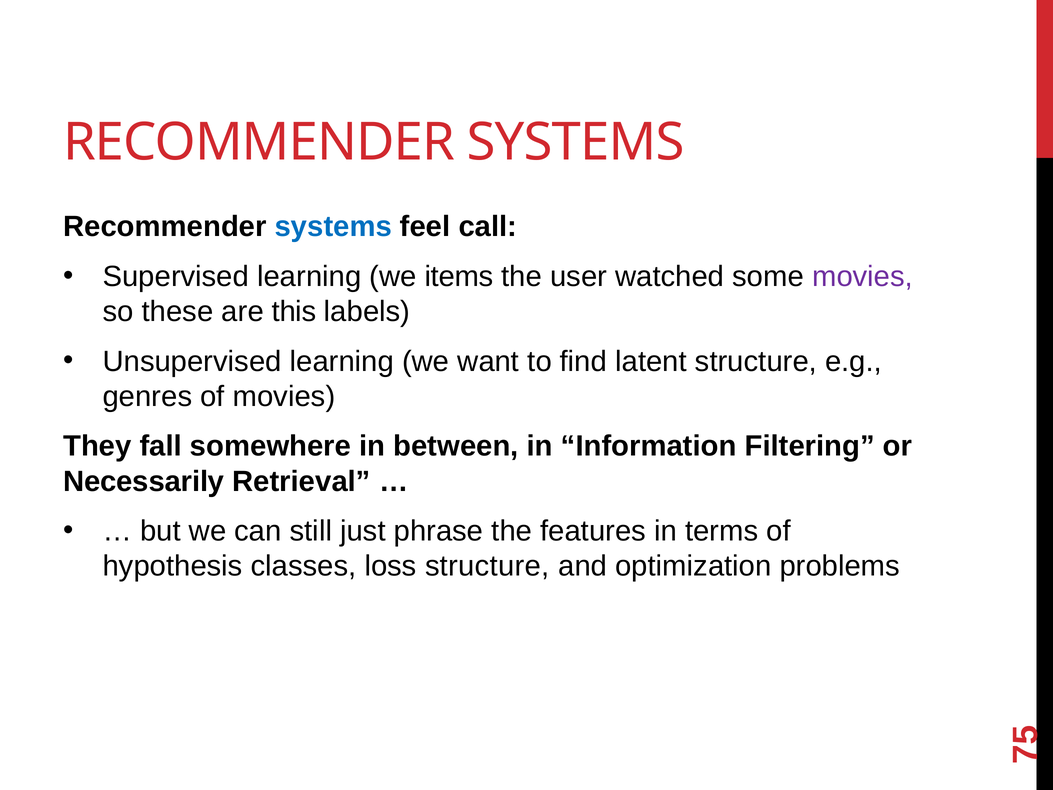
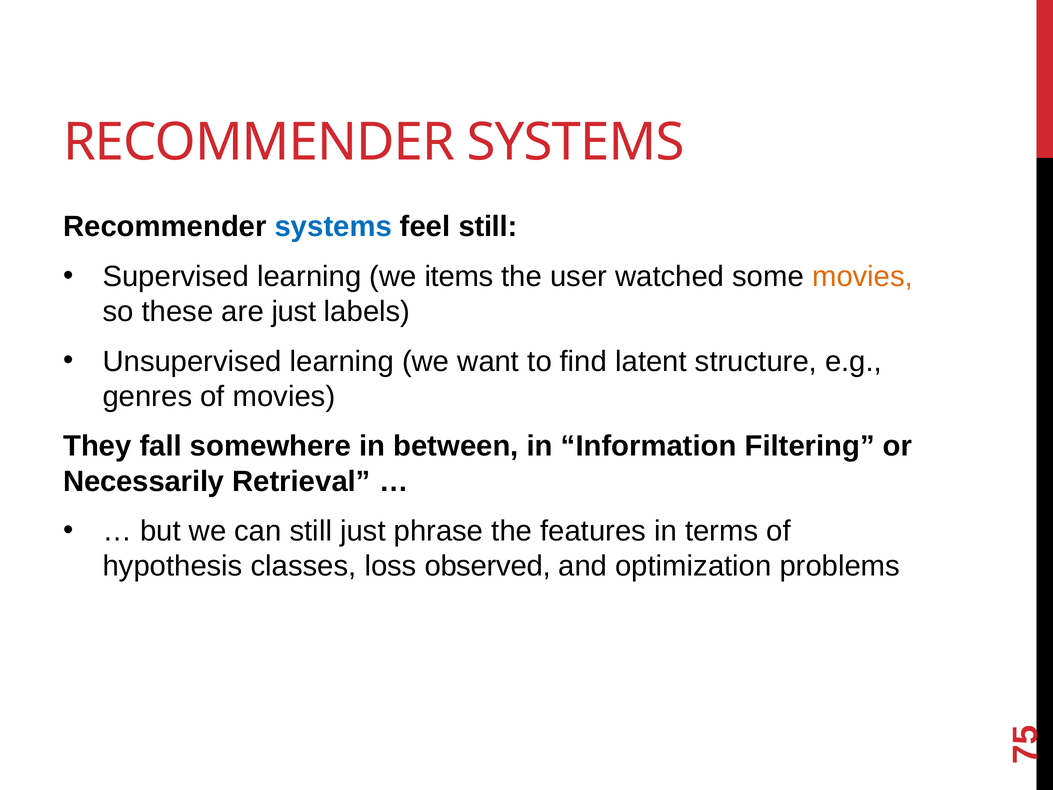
feel call: call -> still
movies at (863, 276) colour: purple -> orange
are this: this -> just
loss structure: structure -> observed
